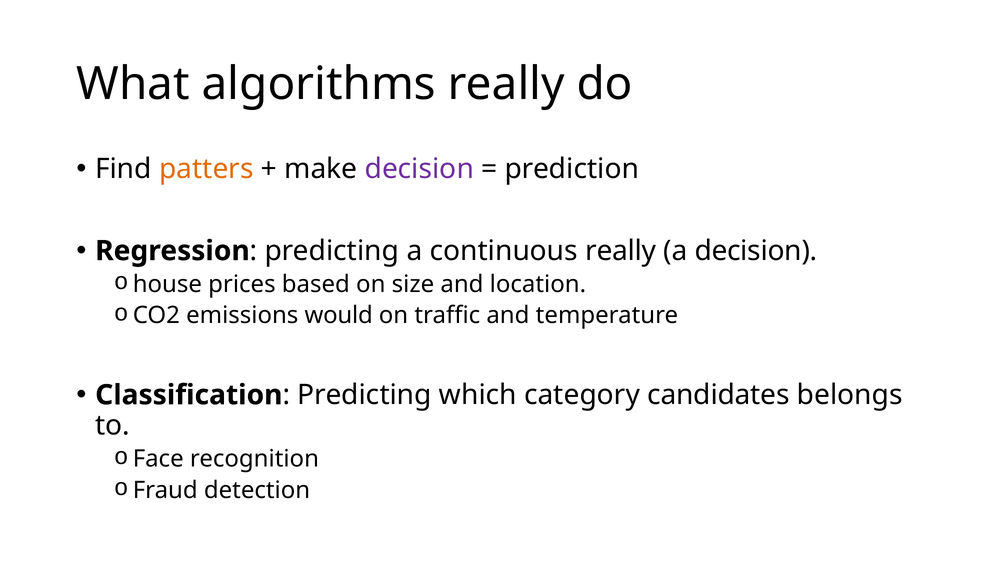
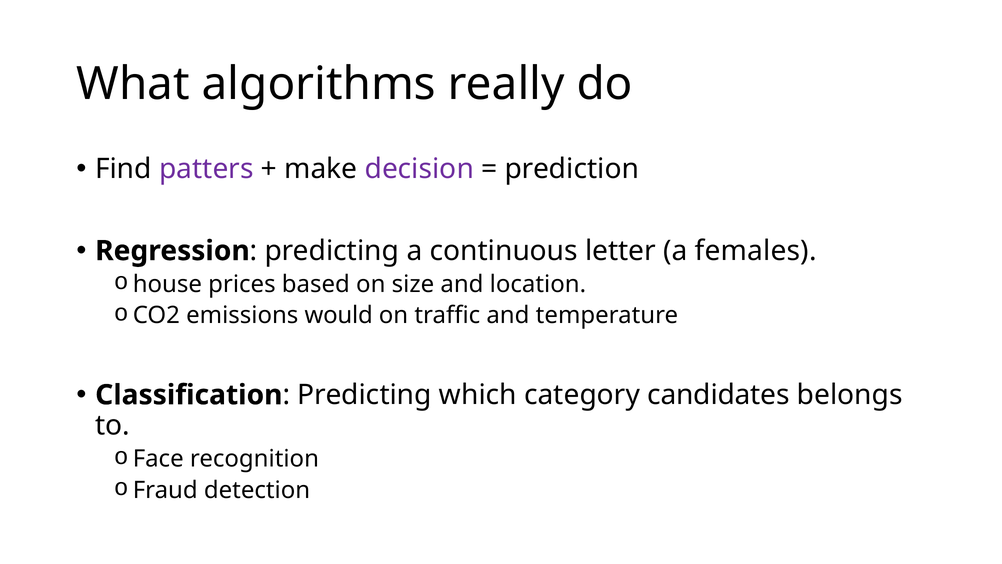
patters colour: orange -> purple
continuous really: really -> letter
a decision: decision -> females
